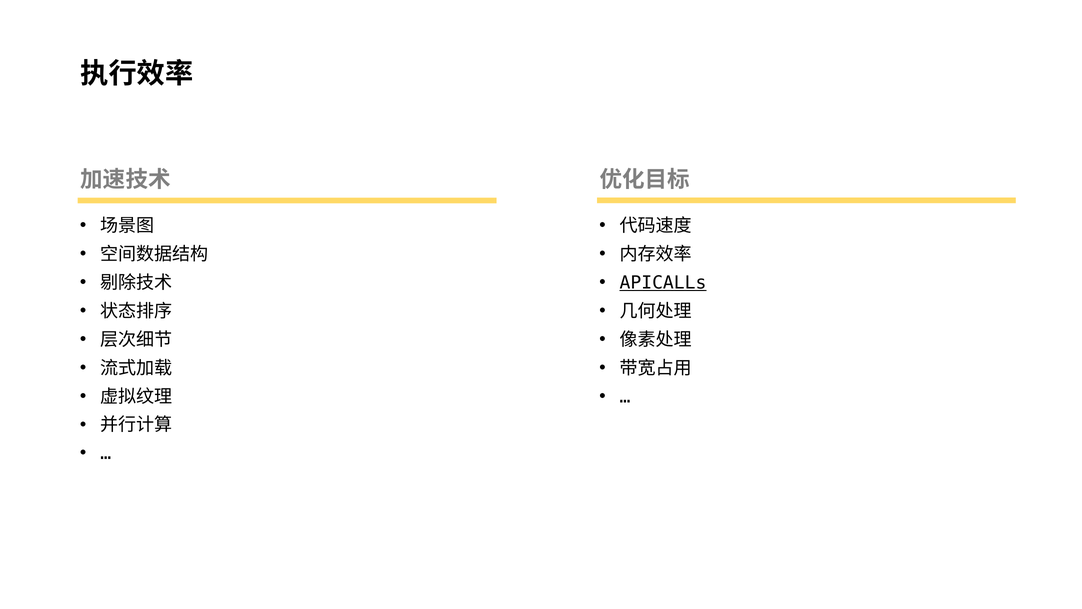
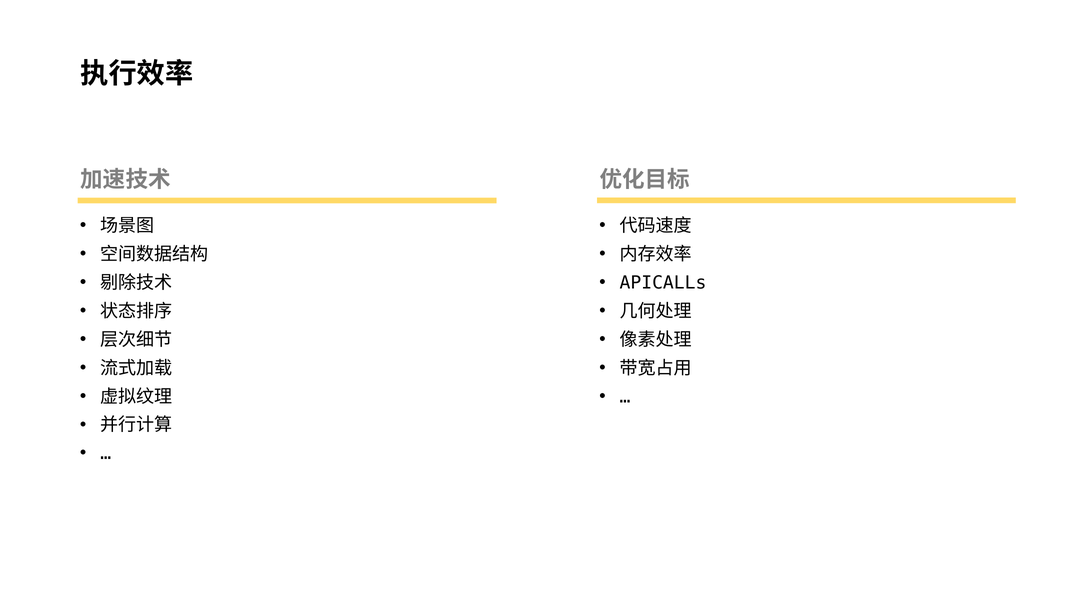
APICALLs underline: present -> none
